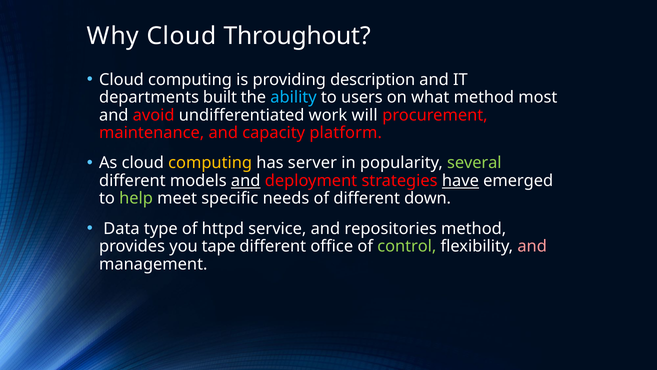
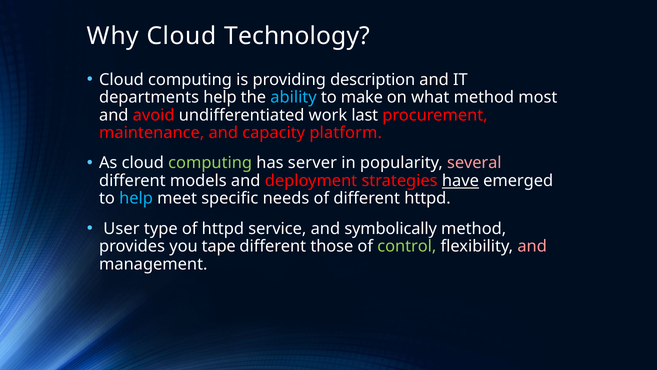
Throughout: Throughout -> Technology
departments built: built -> help
users: users -> make
will: will -> last
computing at (210, 163) colour: yellow -> light green
several colour: light green -> pink
and at (246, 181) underline: present -> none
help at (136, 198) colour: light green -> light blue
different down: down -> httpd
Data: Data -> User
repositories: repositories -> symbolically
office: office -> those
